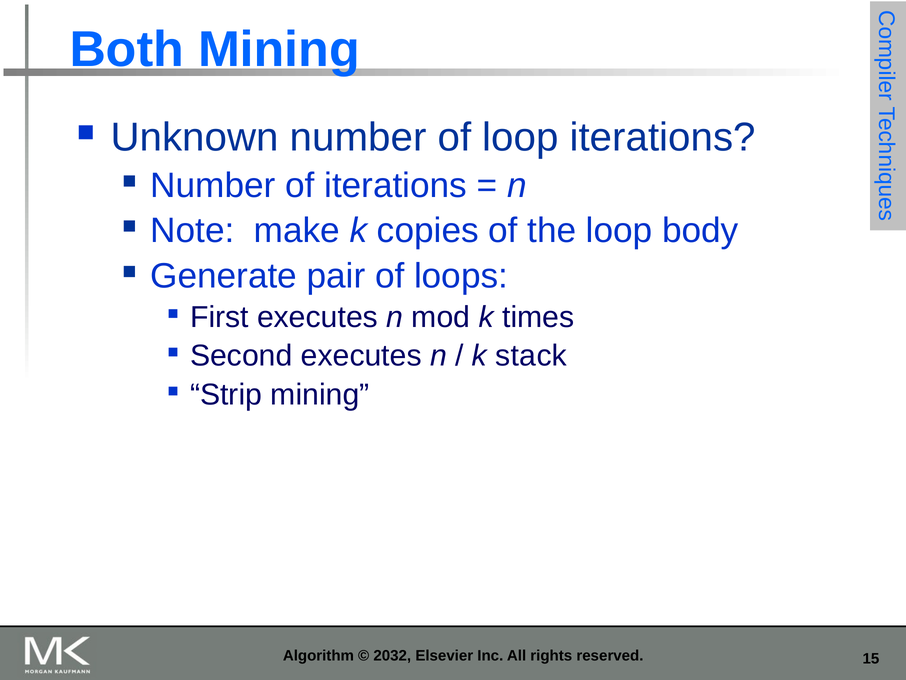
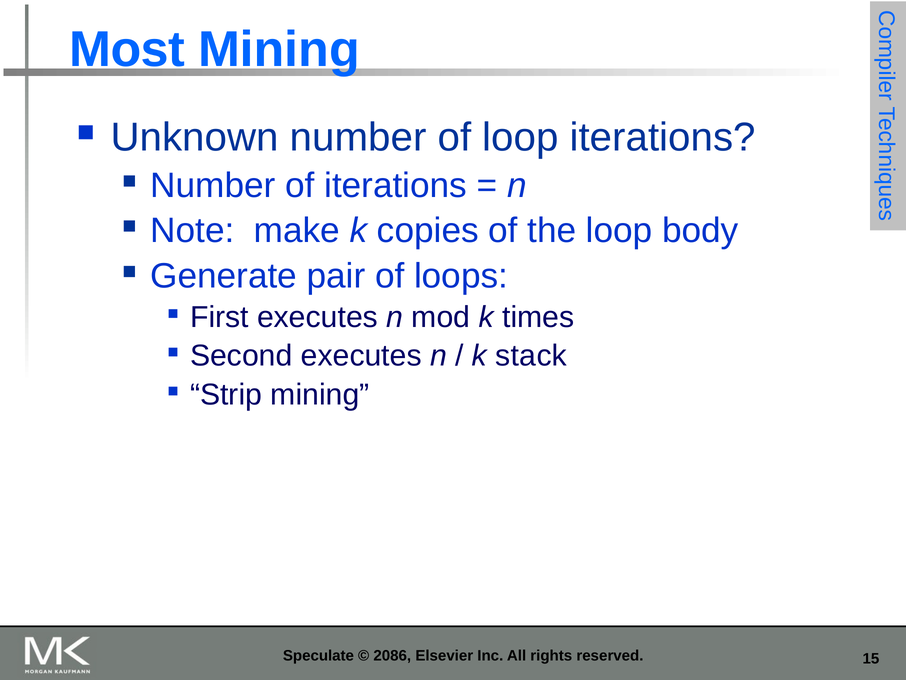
Both: Both -> Most
Algorithm: Algorithm -> Speculate
2032: 2032 -> 2086
